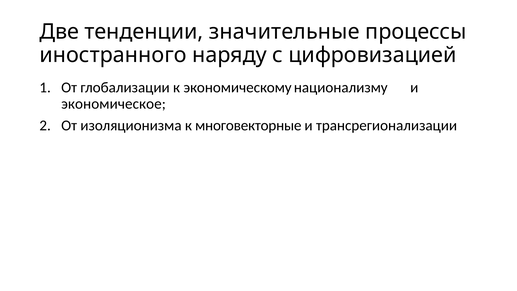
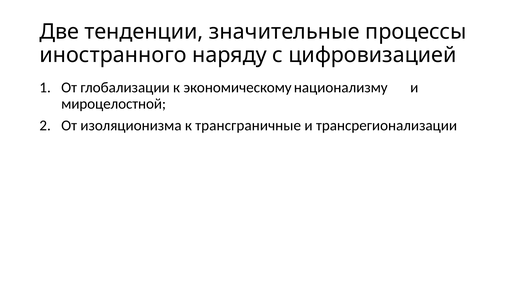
экономическое: экономическое -> мироцелостной
многовекторные: многовекторные -> трансграничные
